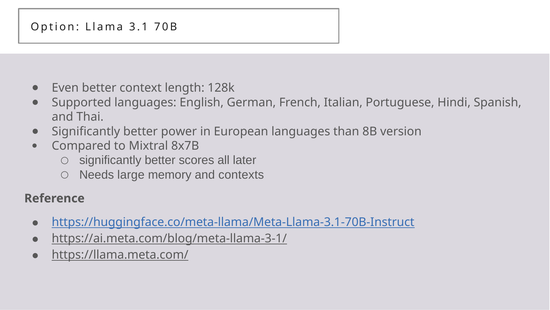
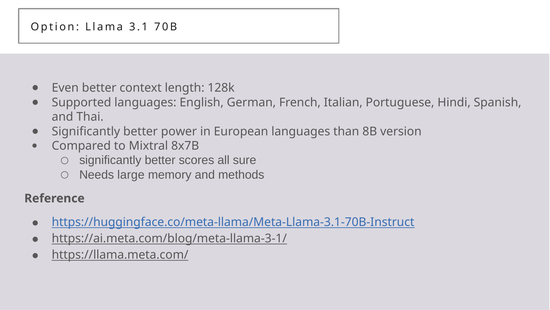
later: later -> sure
contexts: contexts -> methods
